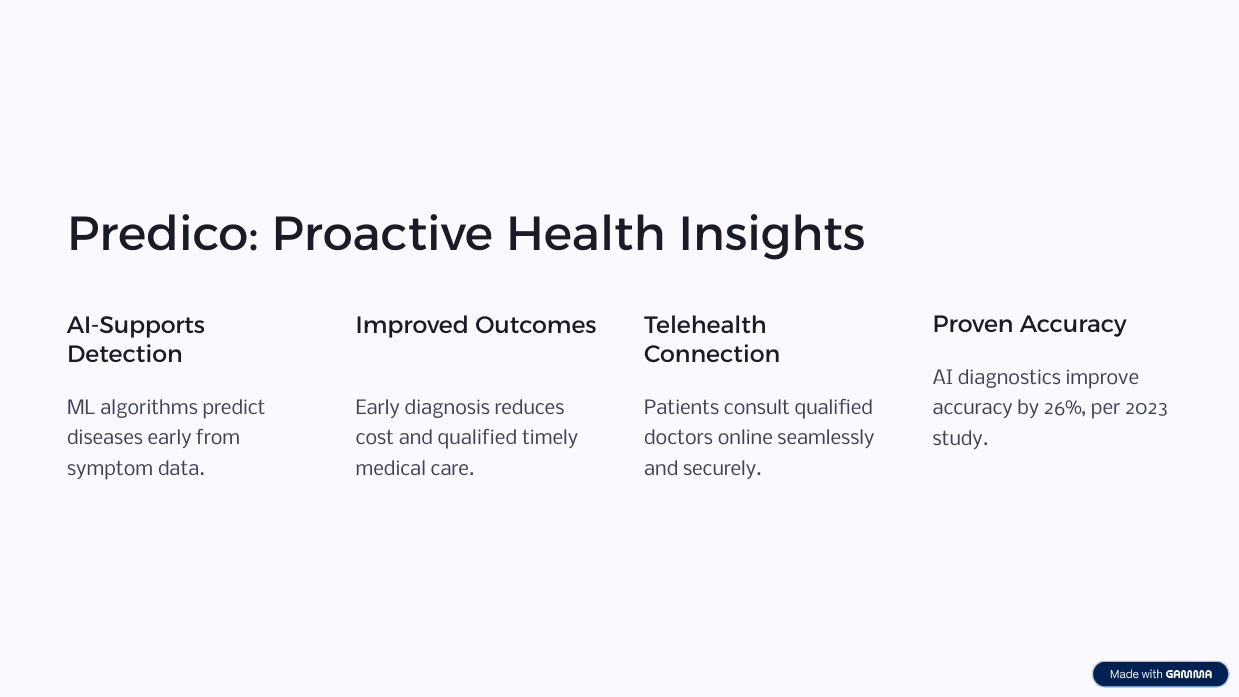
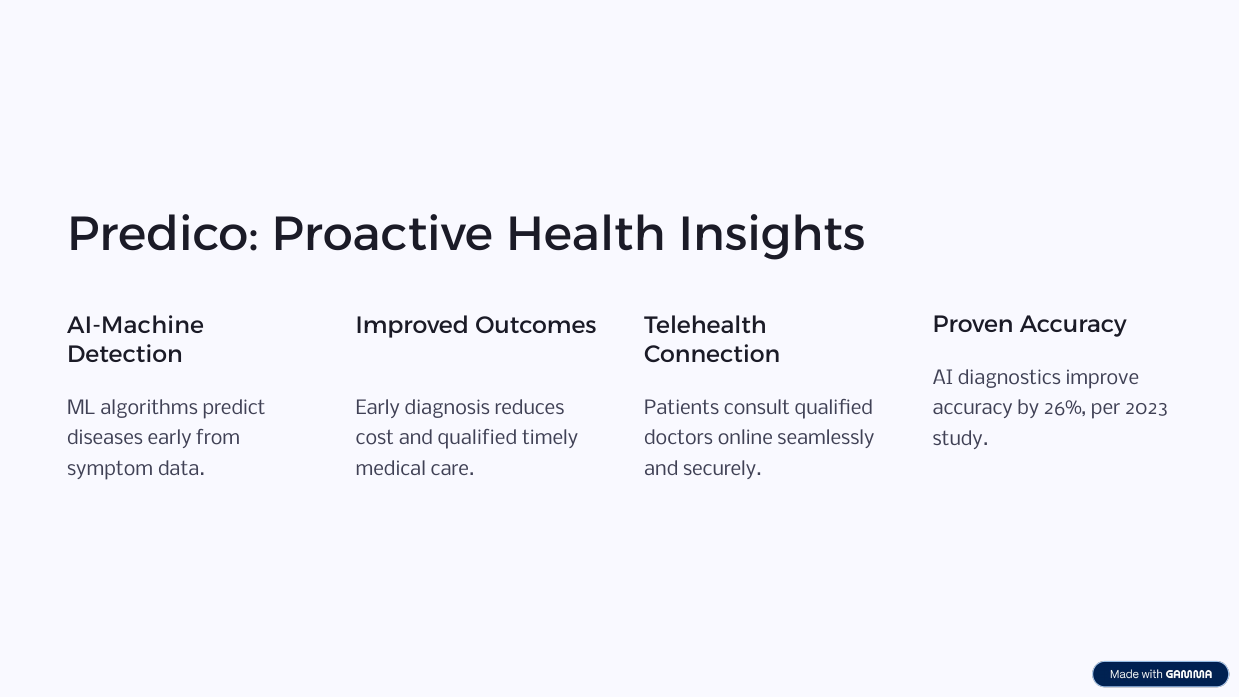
AI-Supports: AI-Supports -> AI-Machine
